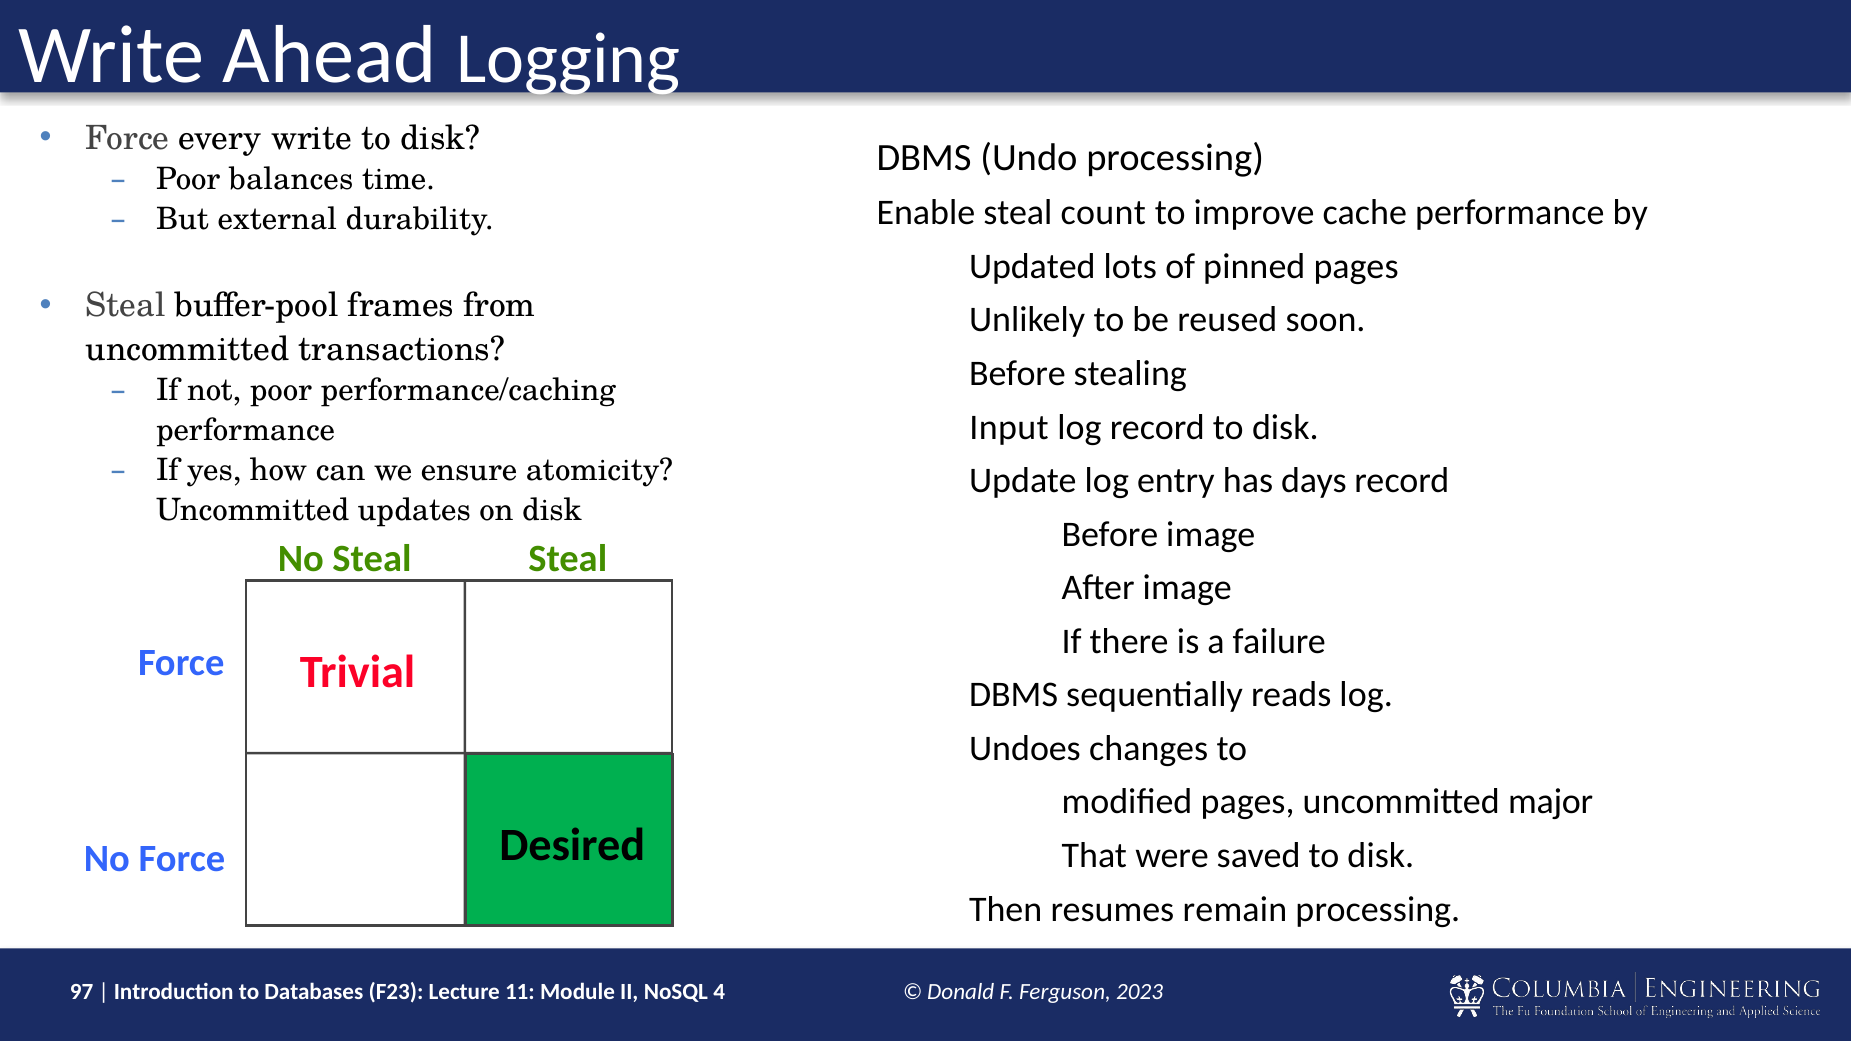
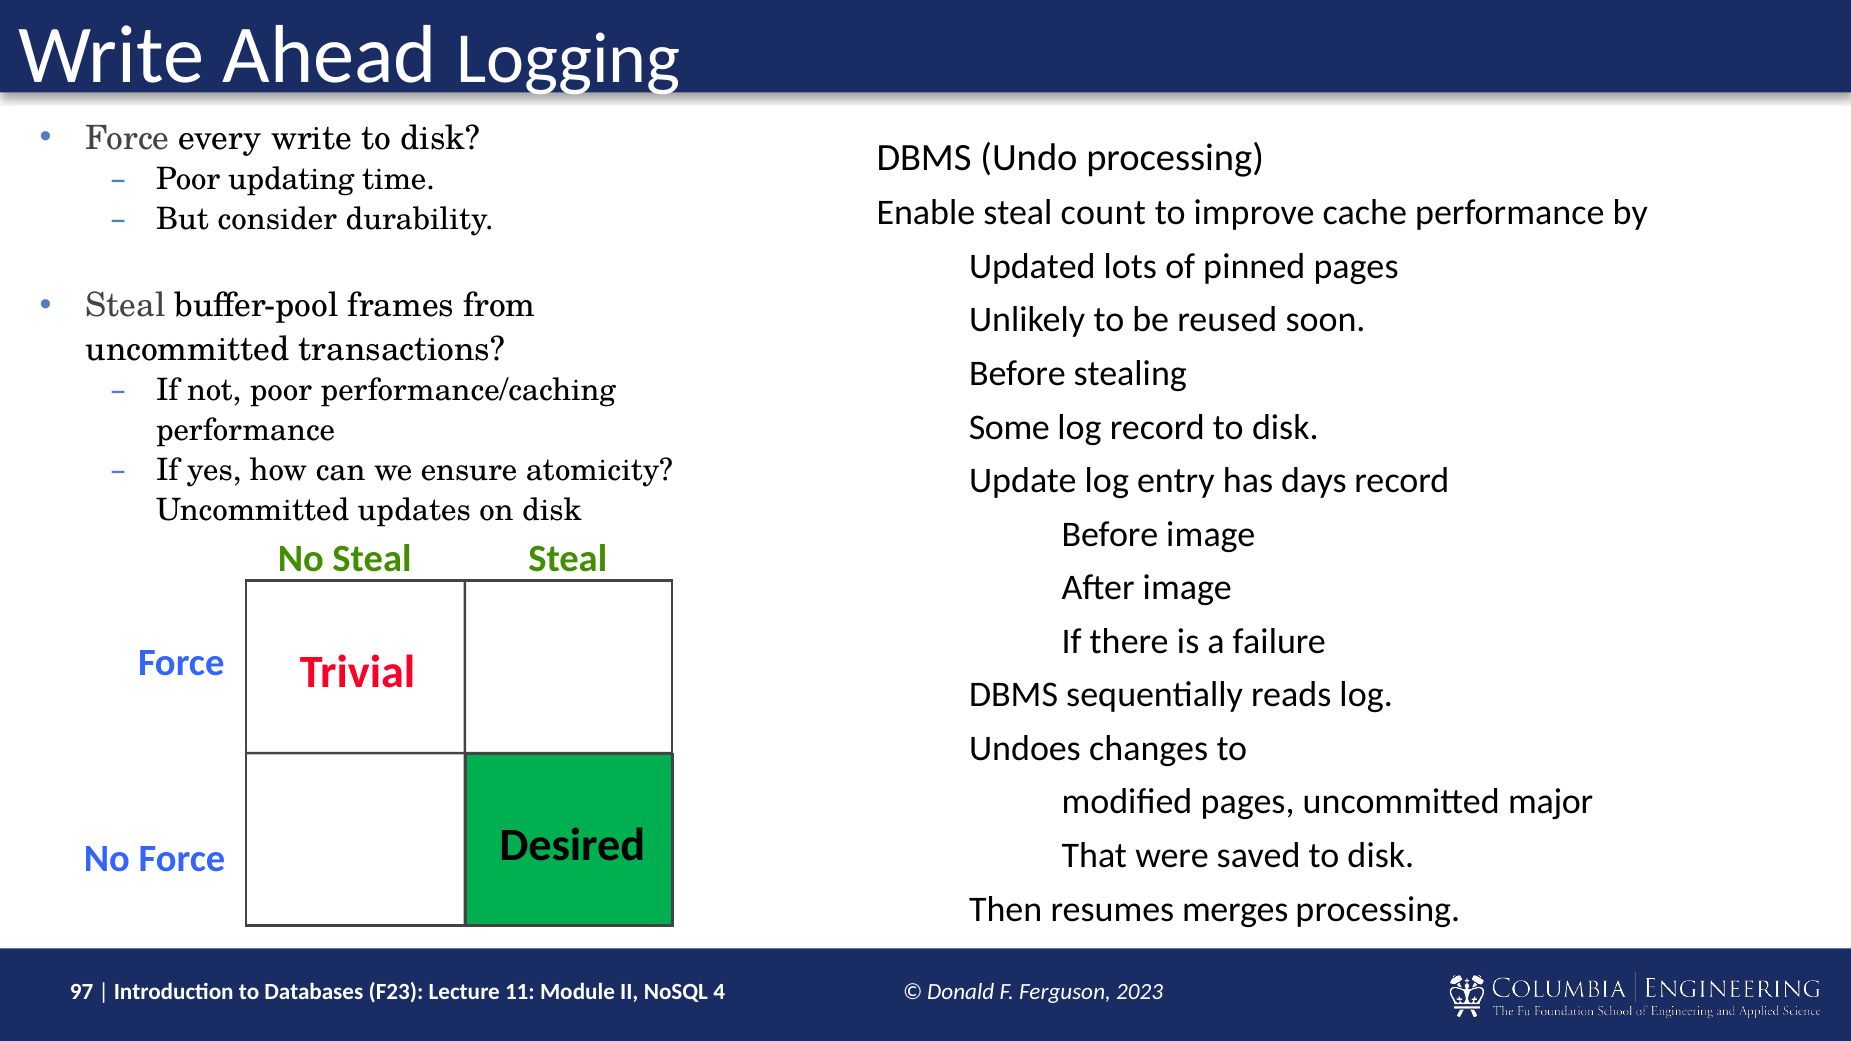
balances: balances -> updating
external: external -> consider
Input: Input -> Some
remain: remain -> merges
